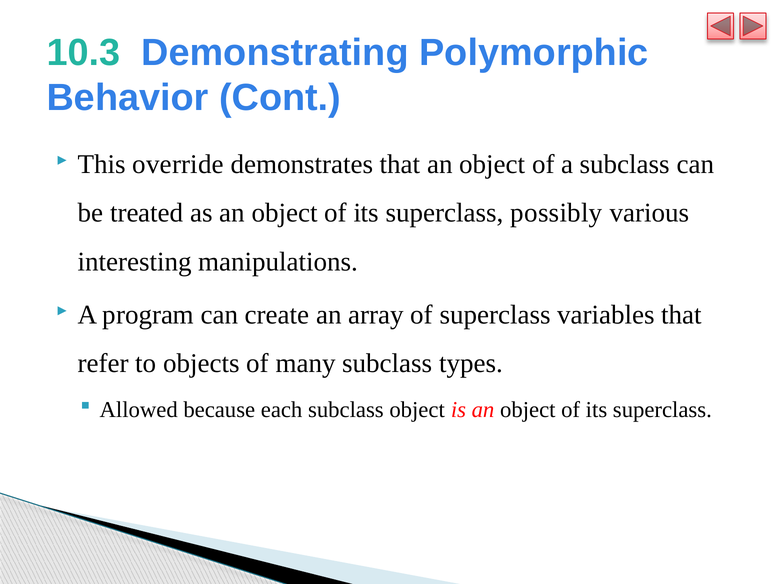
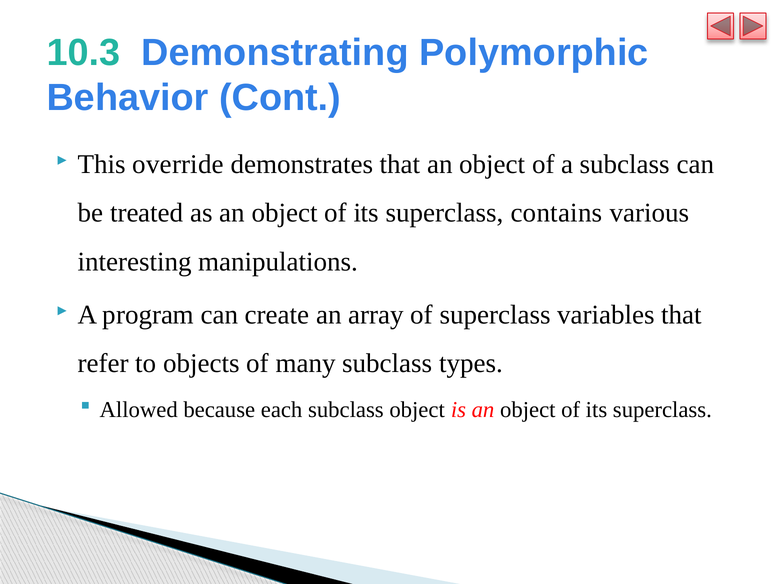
possibly: possibly -> contains
